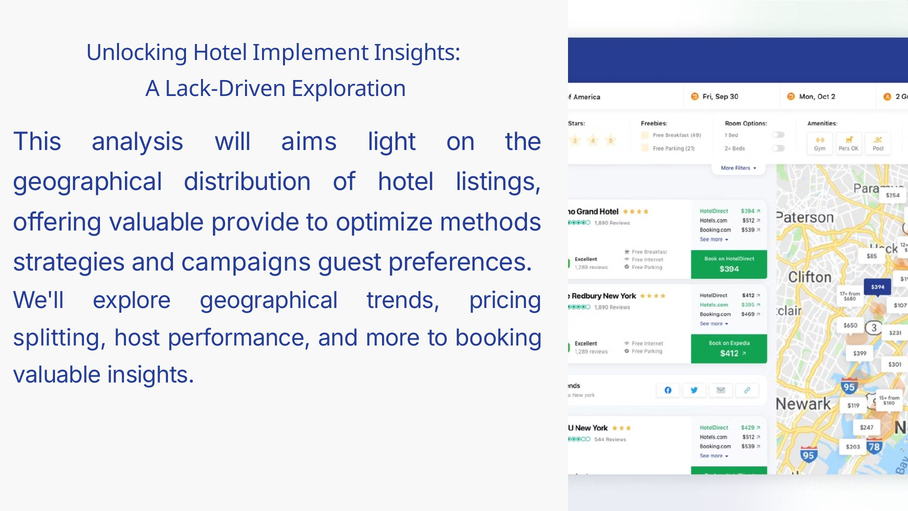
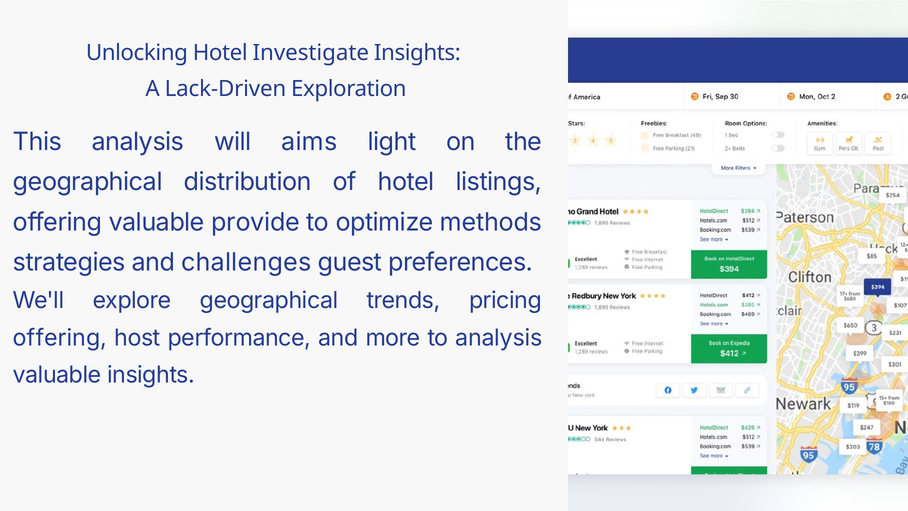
Implement: Implement -> Investigate
campaigns: campaigns -> challenges
splitting at (60, 338): splitting -> offering
to booking: booking -> analysis
